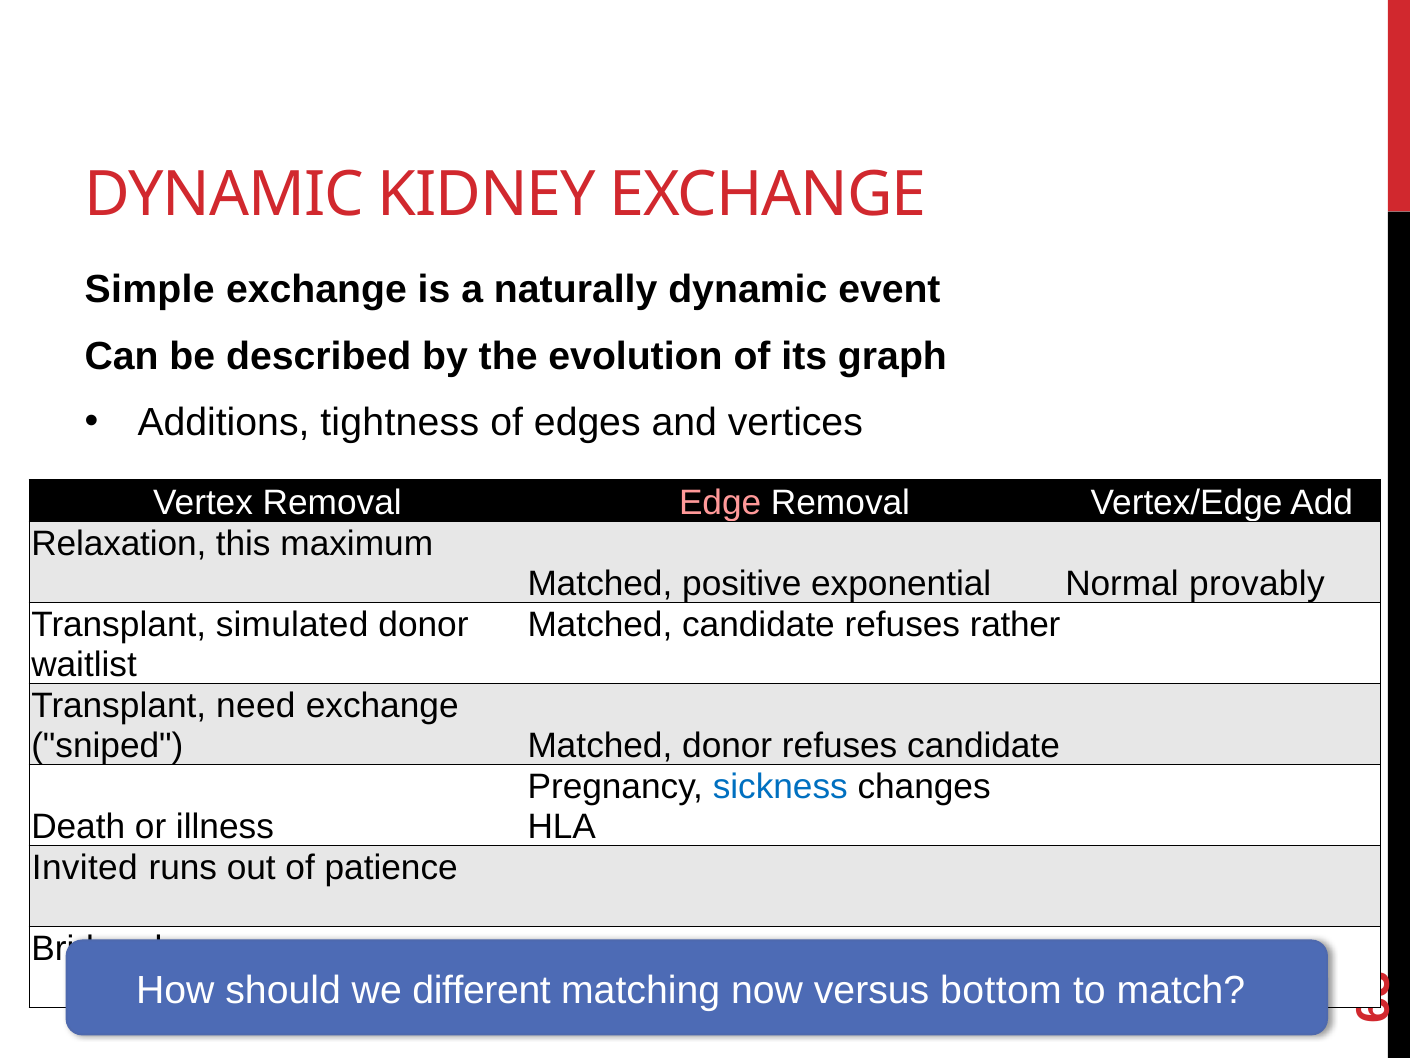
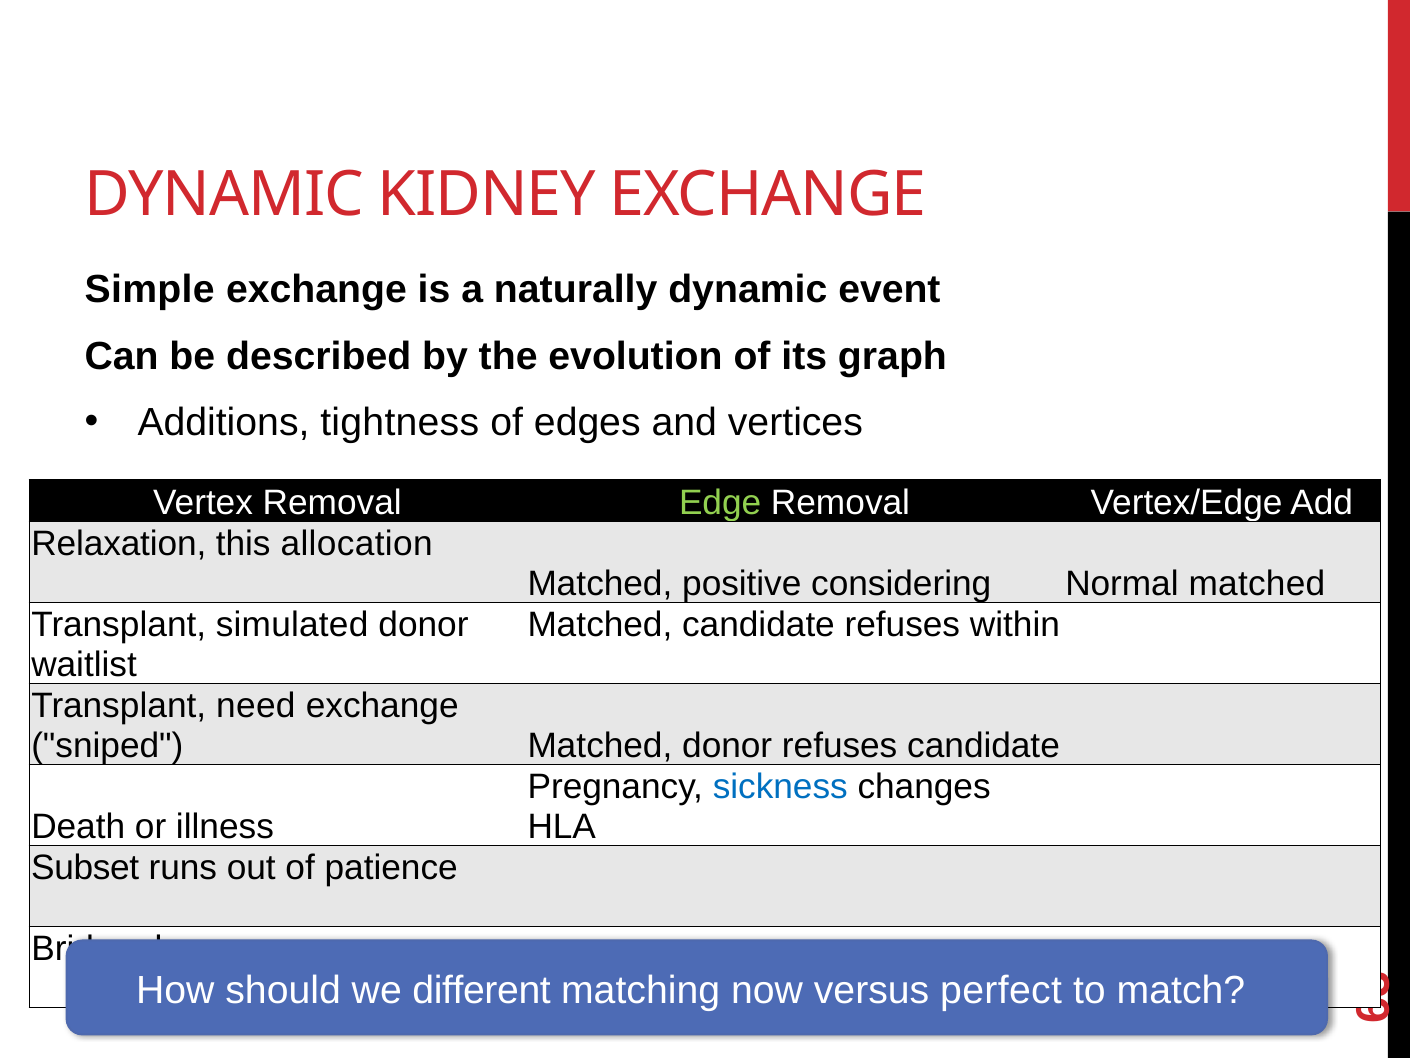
Edge colour: pink -> light green
maximum: maximum -> allocation
exponential: exponential -> considering
Normal provably: provably -> matched
rather: rather -> within
Invited: Invited -> Subset
bottom: bottom -> perfect
